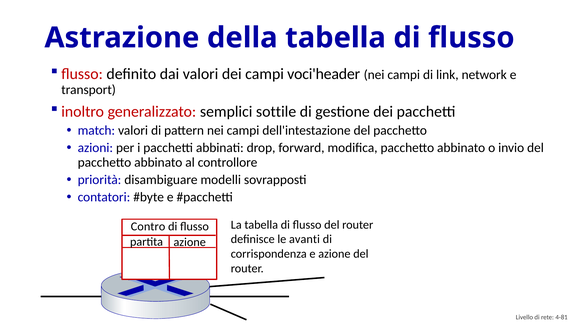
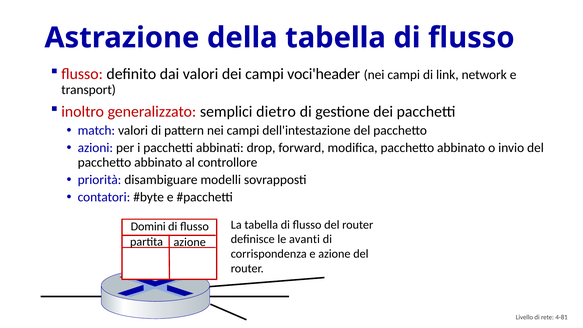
sottile: sottile -> dietro
Contro: Contro -> Domini
